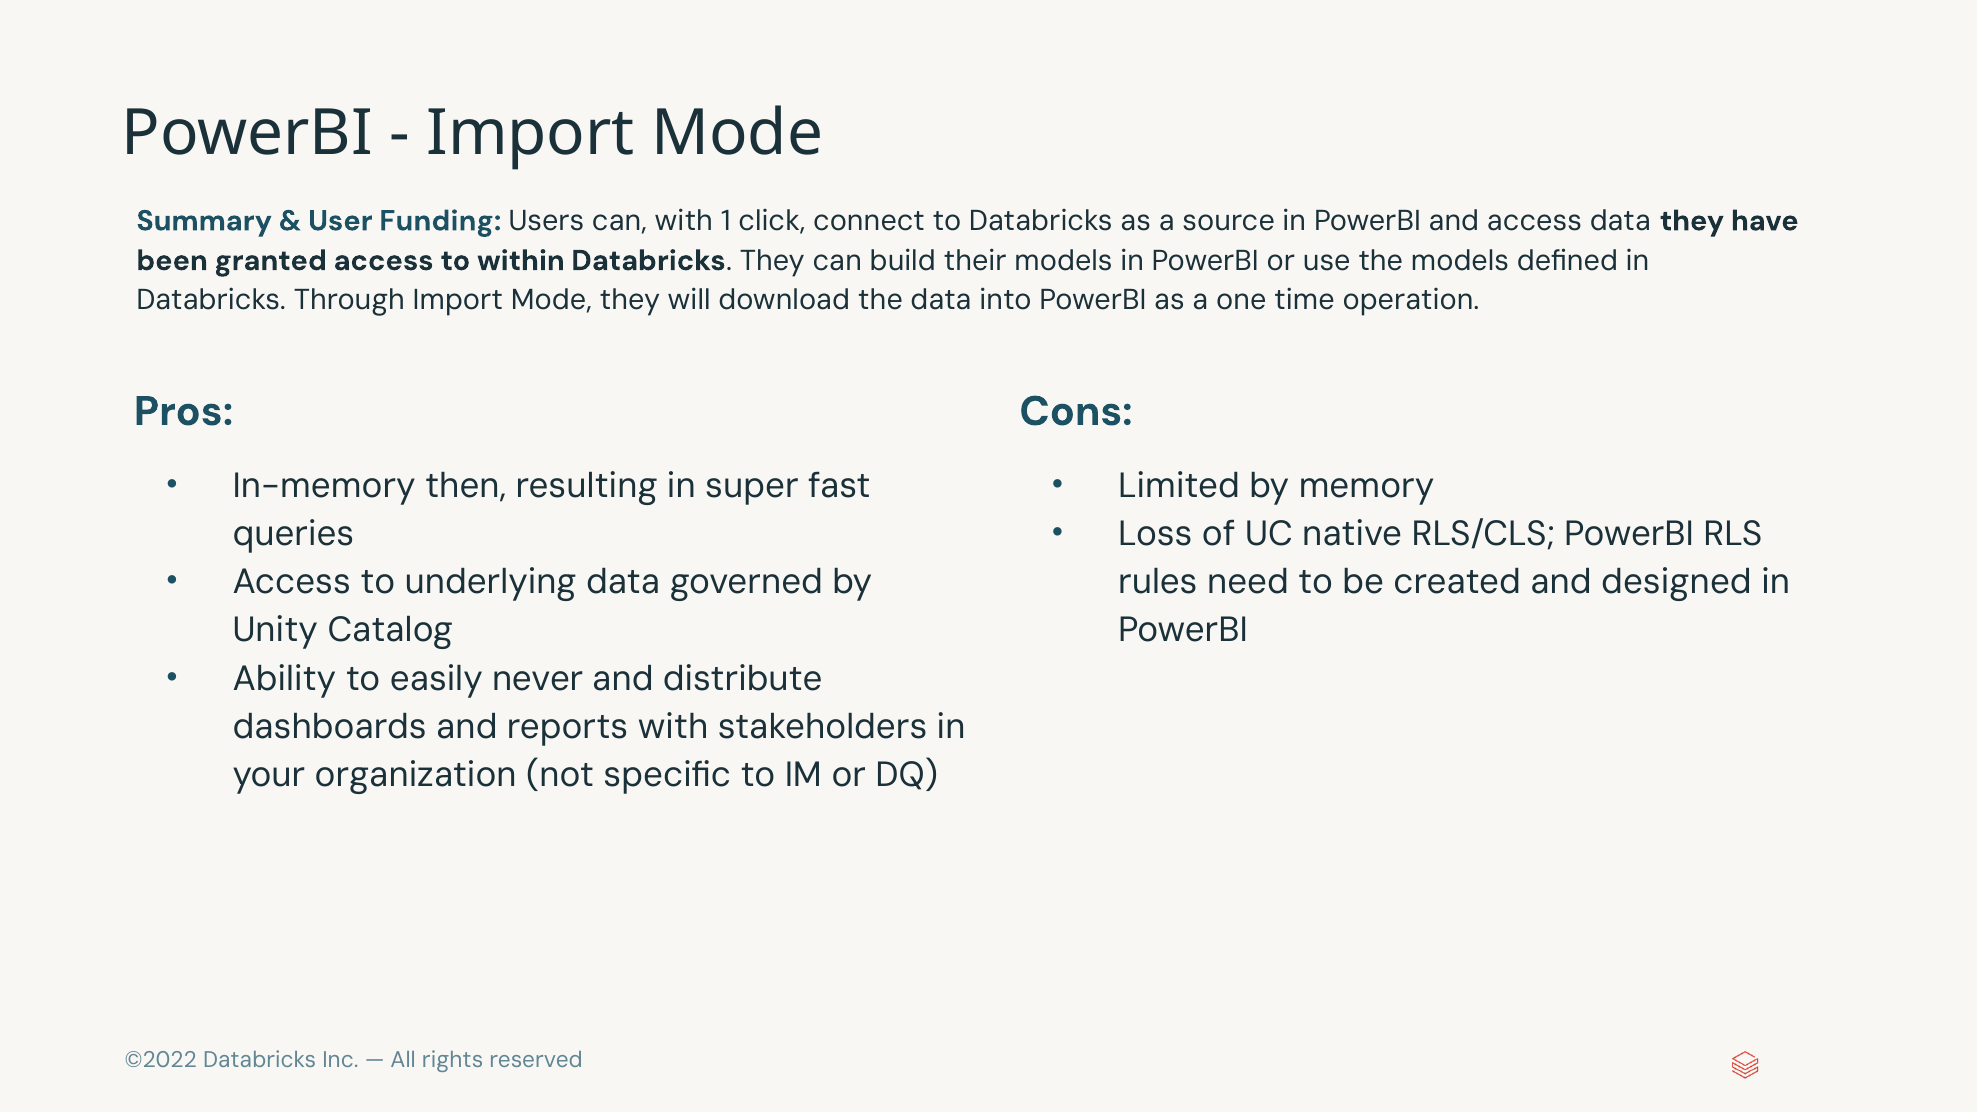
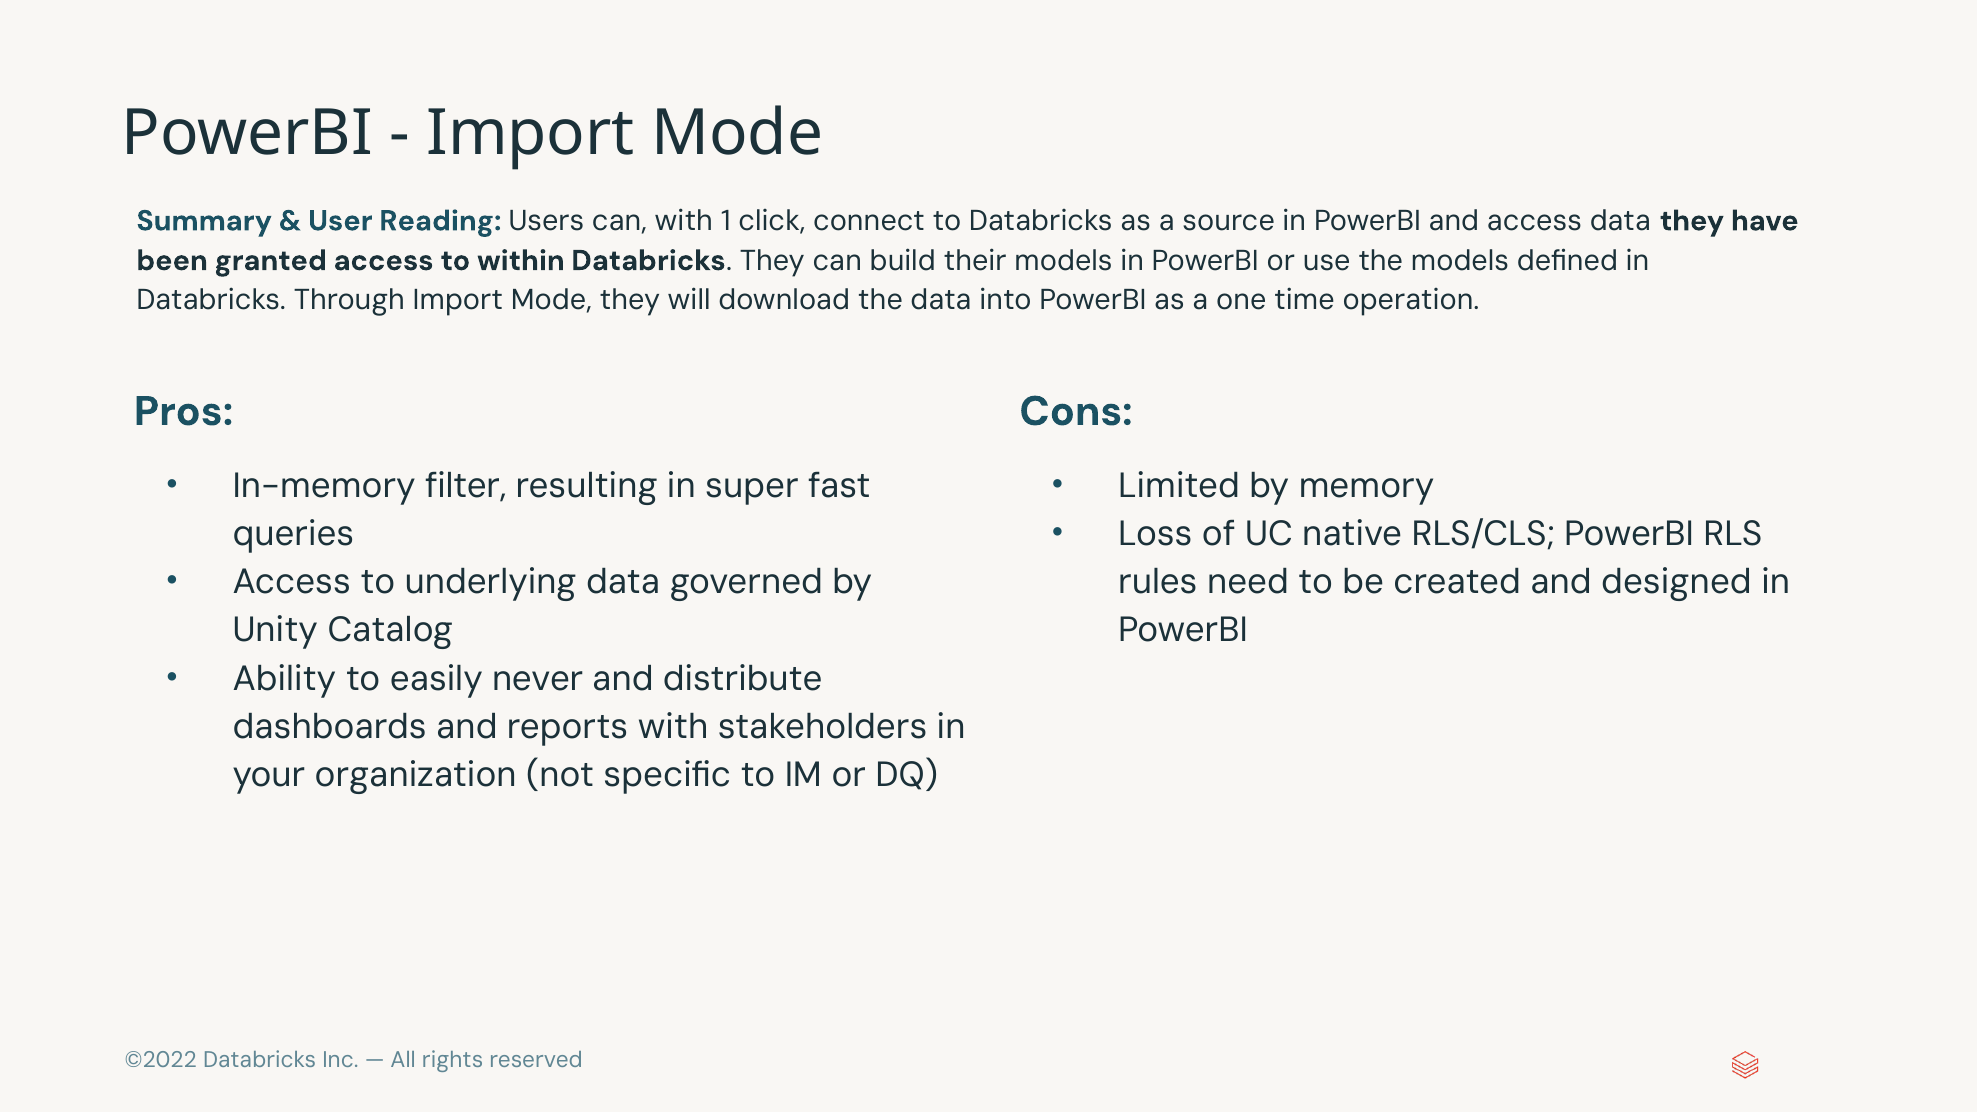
Funding: Funding -> Reading
then: then -> filter
